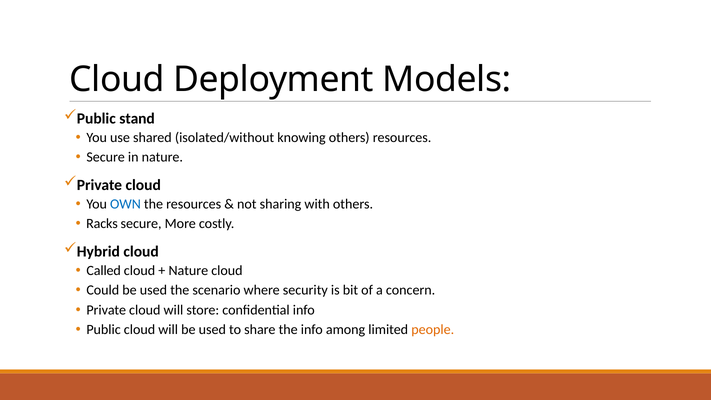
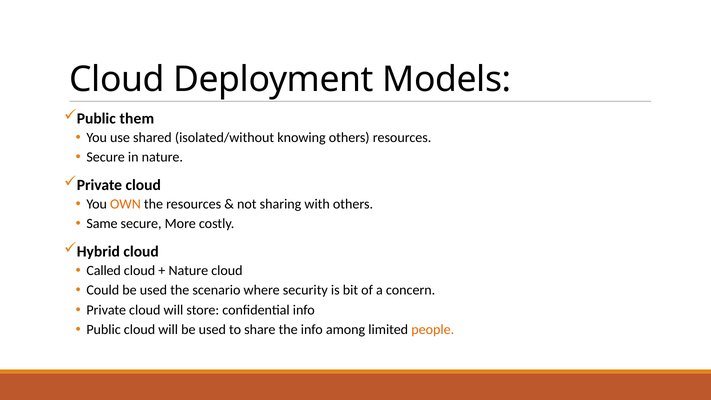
stand: stand -> them
OWN colour: blue -> orange
Racks: Racks -> Same
